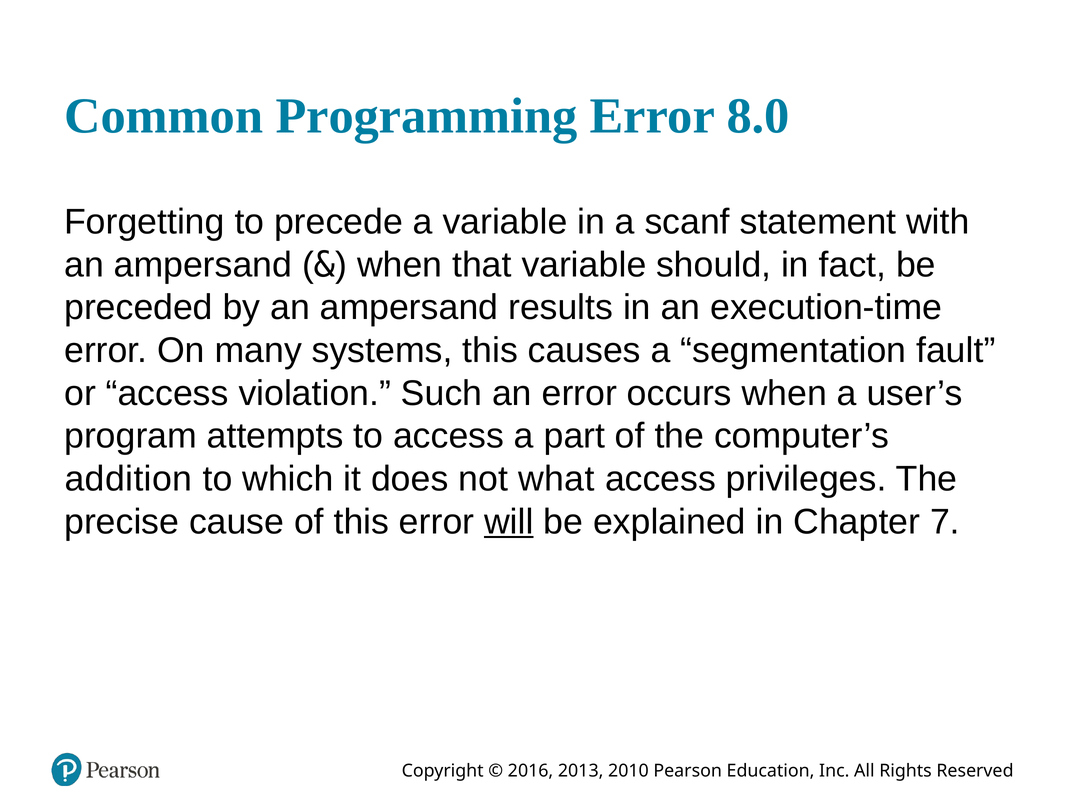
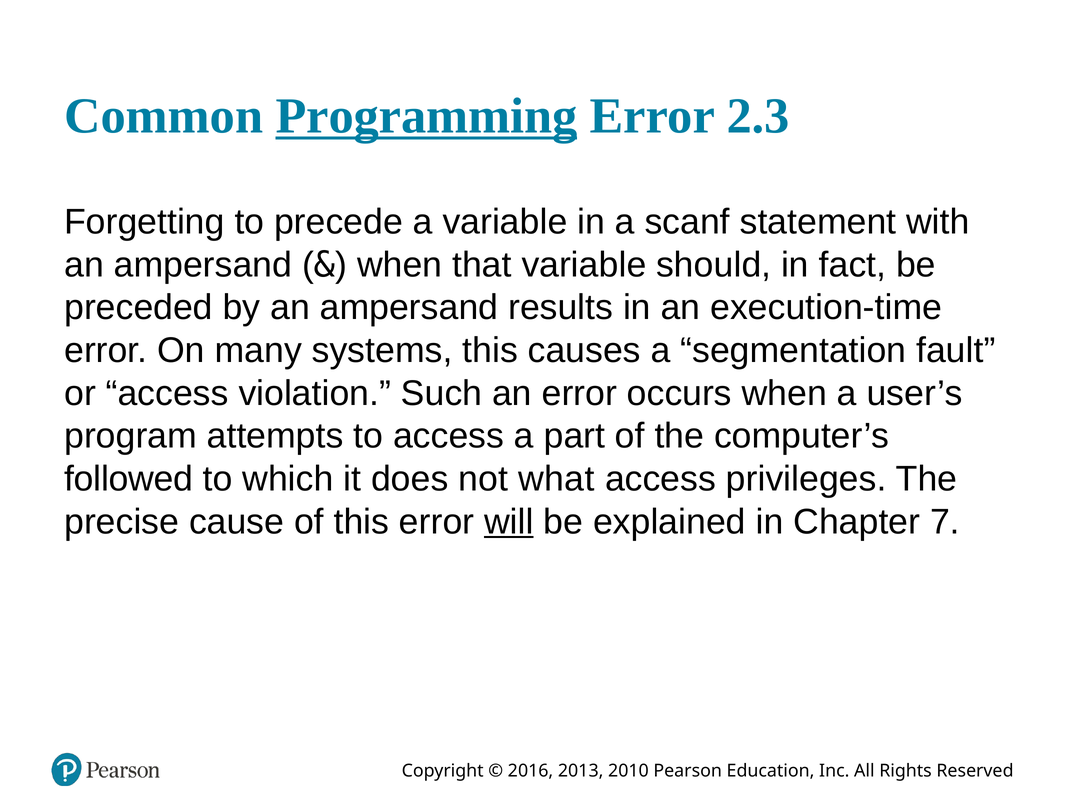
Programming underline: none -> present
8.0: 8.0 -> 2.3
addition: addition -> followed
